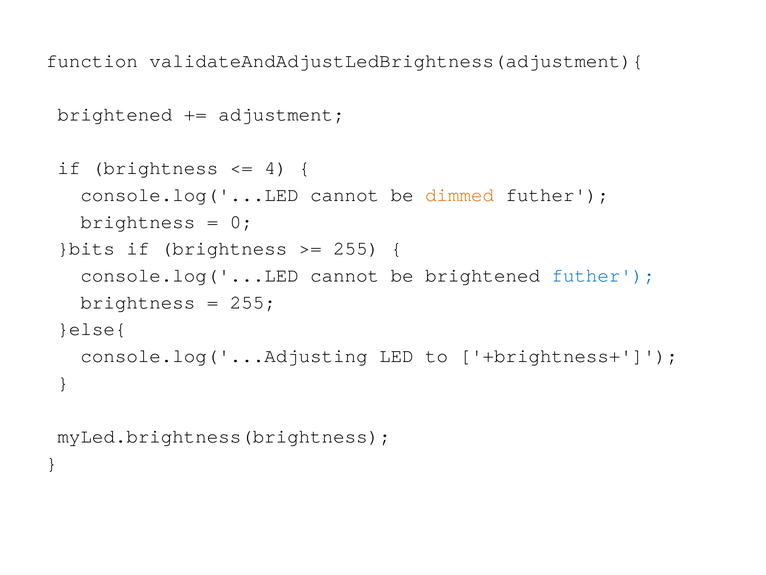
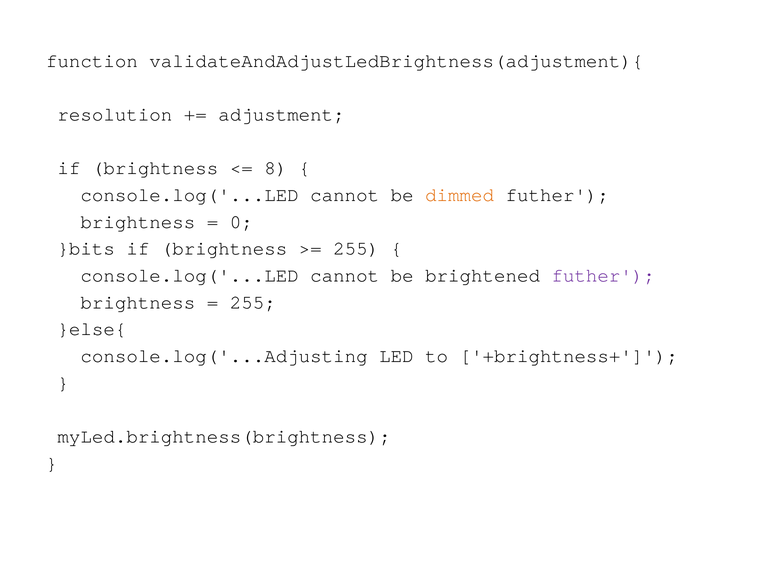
brightened at (115, 114): brightened -> resolution
4: 4 -> 8
futher at (603, 275) colour: blue -> purple
